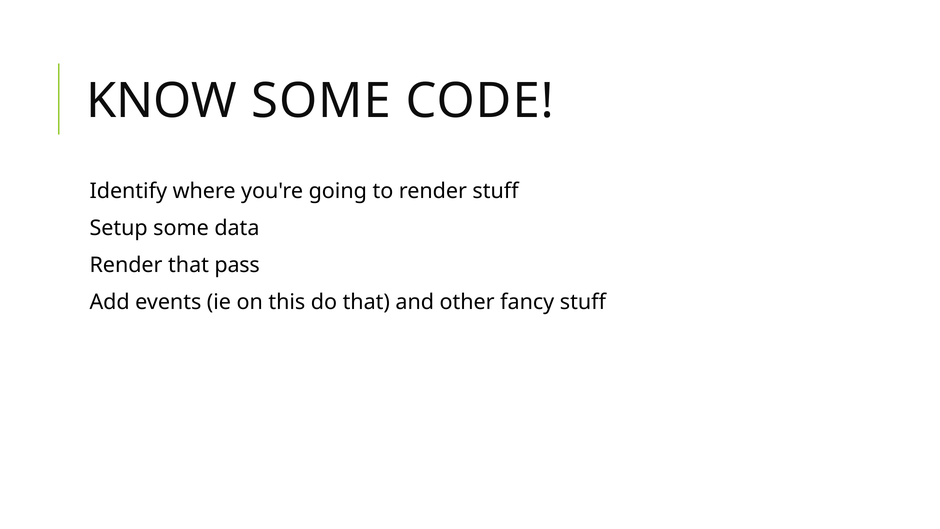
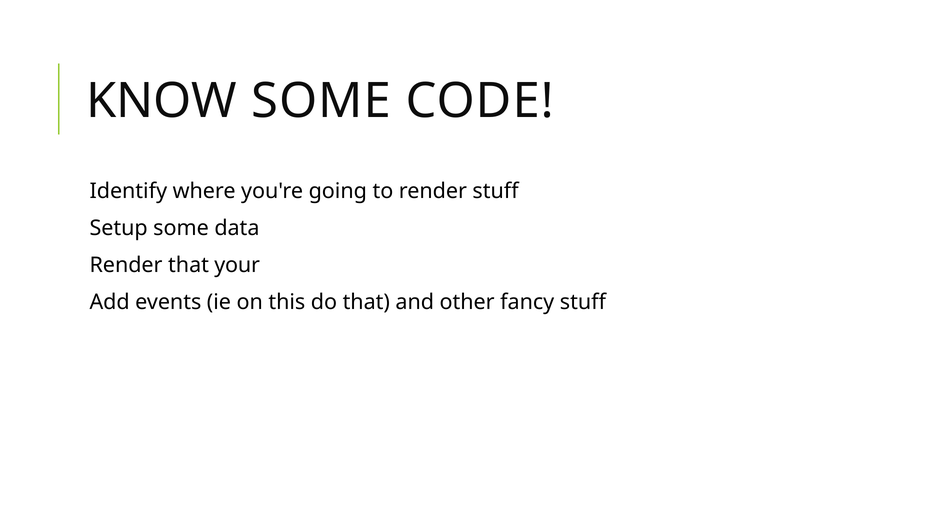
pass: pass -> your
